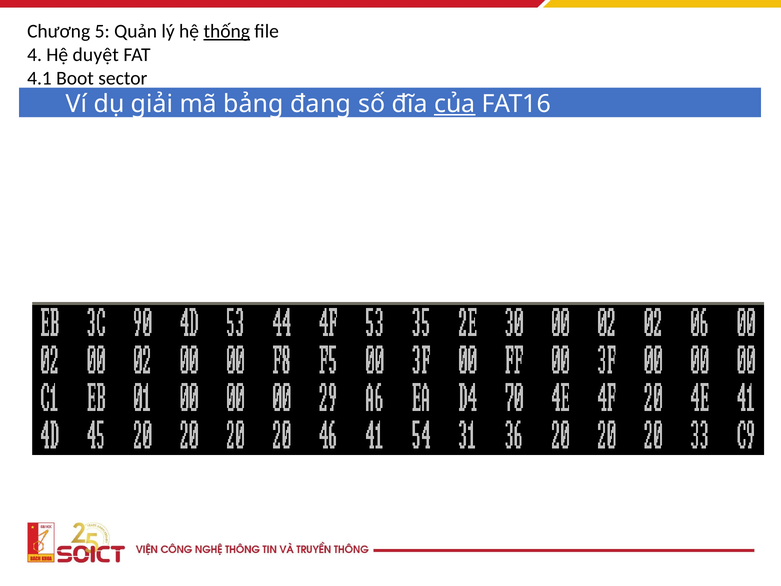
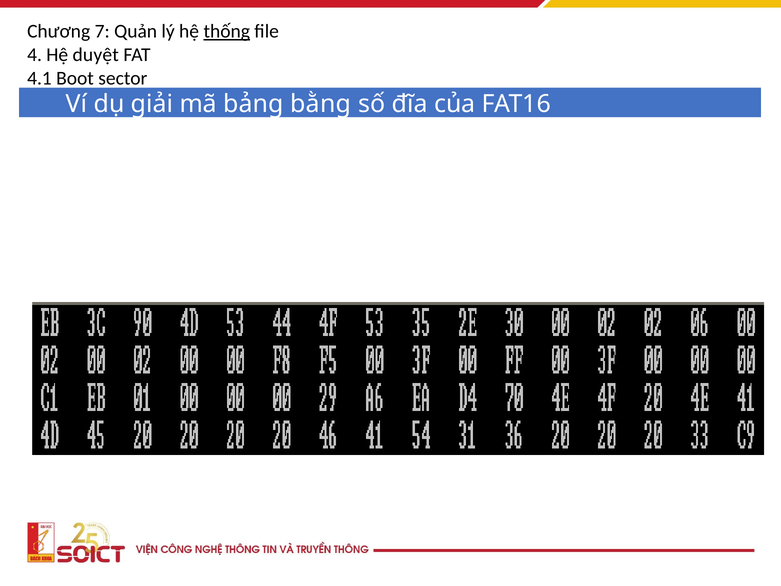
5: 5 -> 7
đang: đang -> bằng
của underline: present -> none
